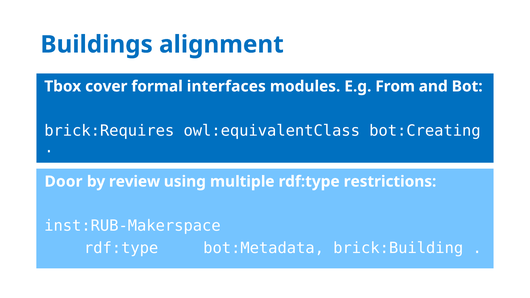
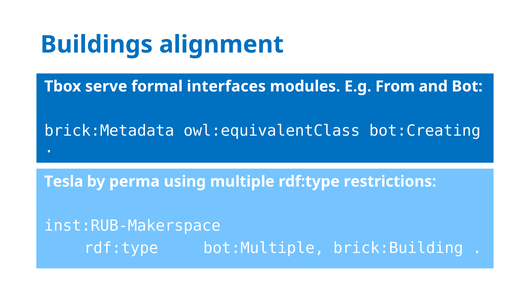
cover: cover -> serve
brick:Requires: brick:Requires -> brick:Metadata
Door: Door -> Tesla
review: review -> perma
bot:Metadata: bot:Metadata -> bot:Multiple
